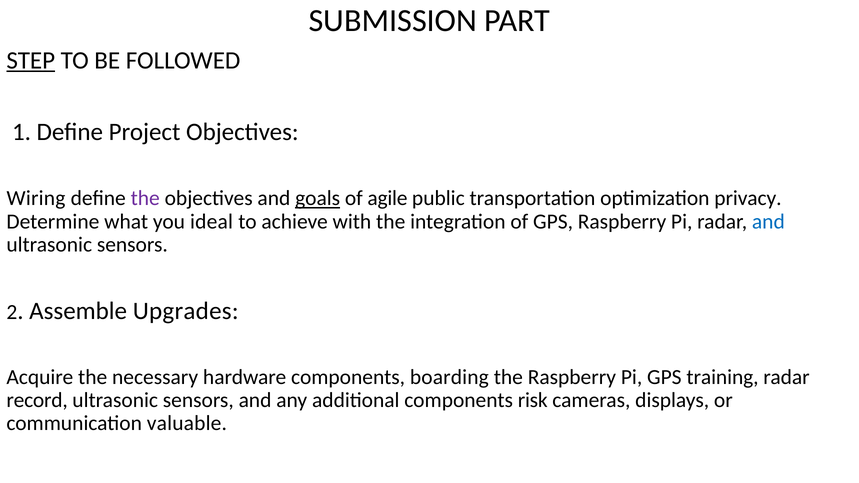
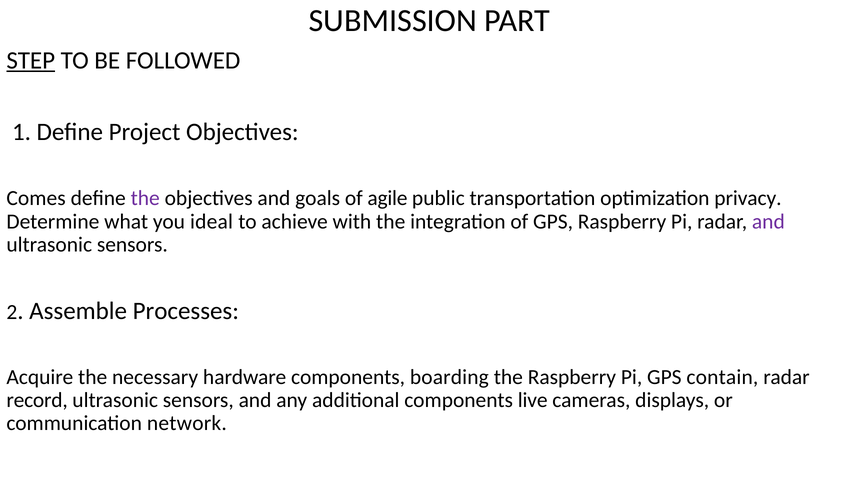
Wiring: Wiring -> Comes
goals underline: present -> none
and at (768, 222) colour: blue -> purple
Upgrades: Upgrades -> Processes
training: training -> contain
risk: risk -> live
valuable: valuable -> network
